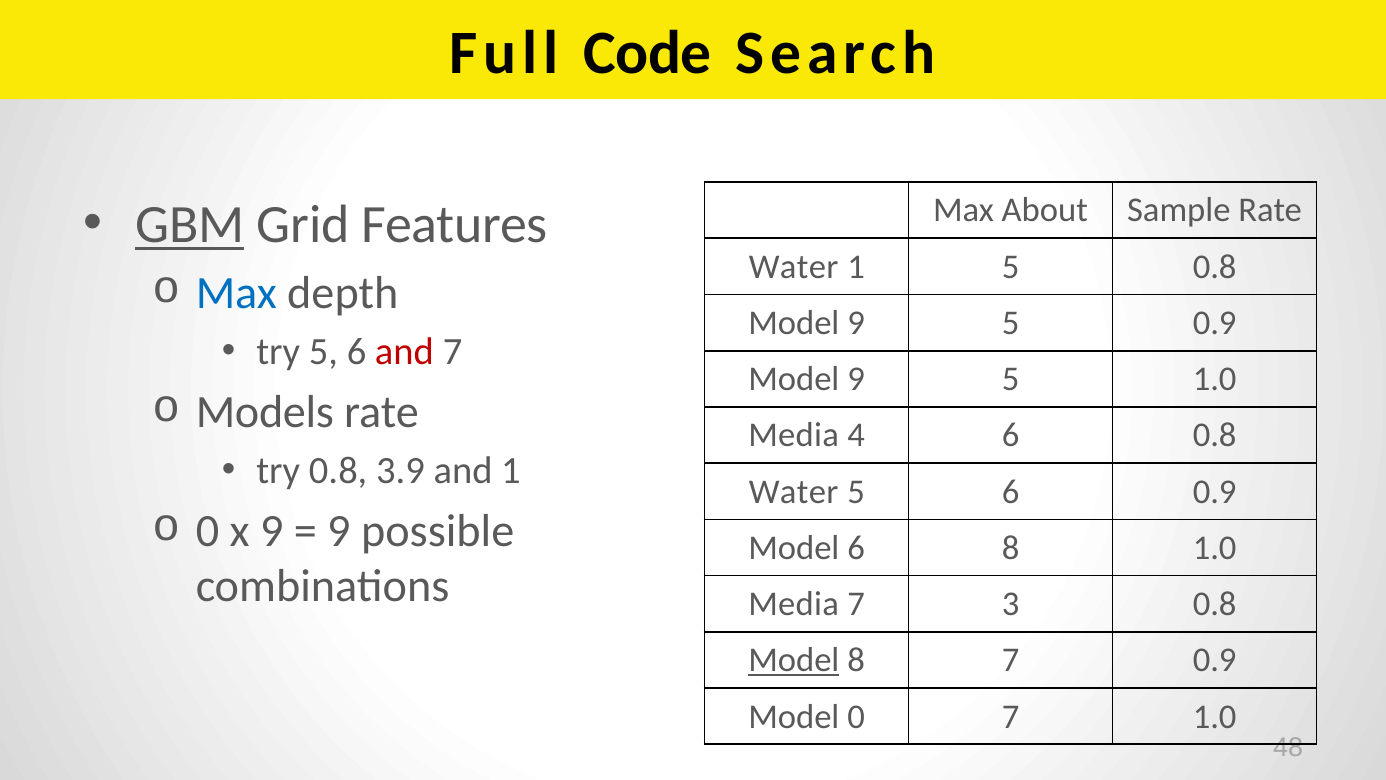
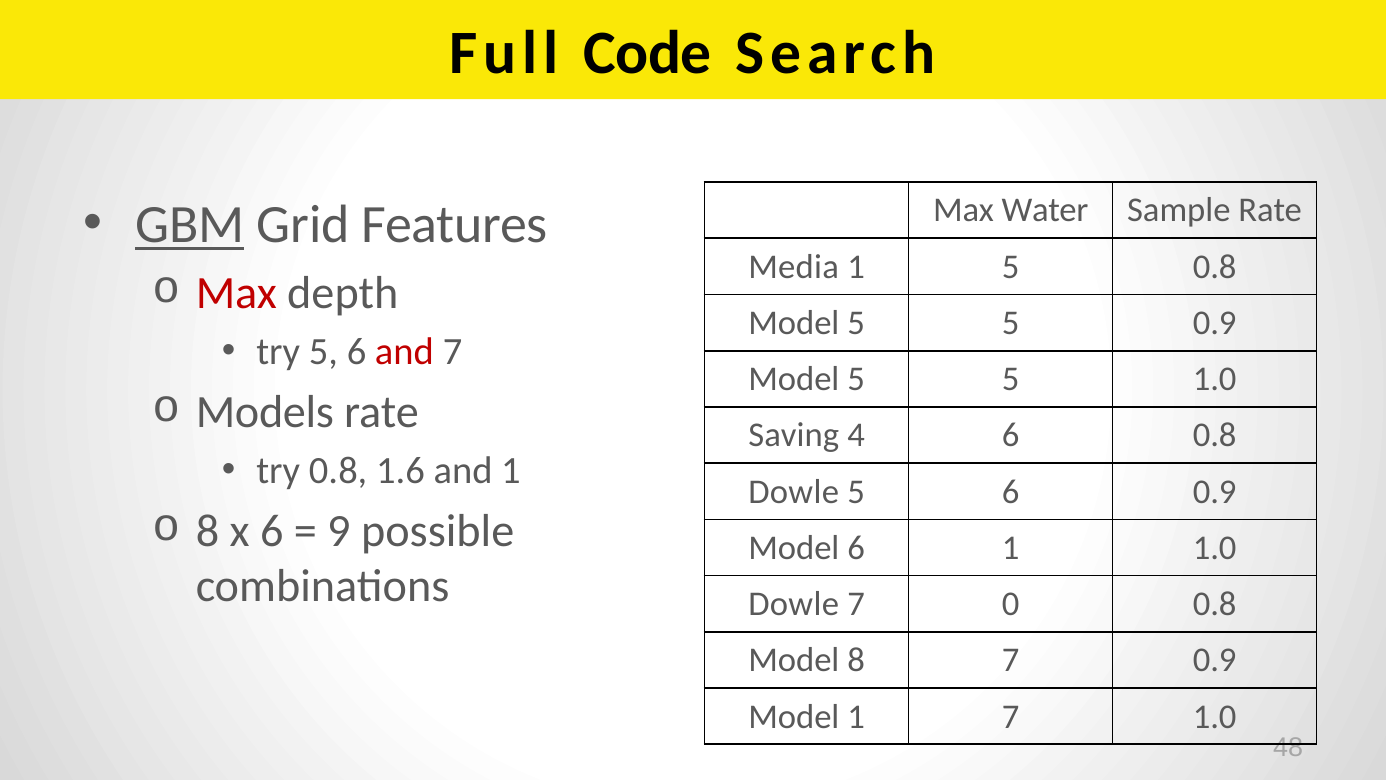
About: About -> Water
Water at (794, 267): Water -> Media
Max at (236, 294) colour: blue -> red
9 at (856, 323): 9 -> 5
9 at (856, 379): 9 -> 5
Media at (794, 435): Media -> Saving
3.9: 3.9 -> 1.6
Water at (794, 491): Water -> Dowle
0 at (207, 531): 0 -> 8
x 9: 9 -> 6
6 8: 8 -> 1
Media at (794, 604): Media -> Dowle
3: 3 -> 0
Model at (794, 660) underline: present -> none
Model 0: 0 -> 1
